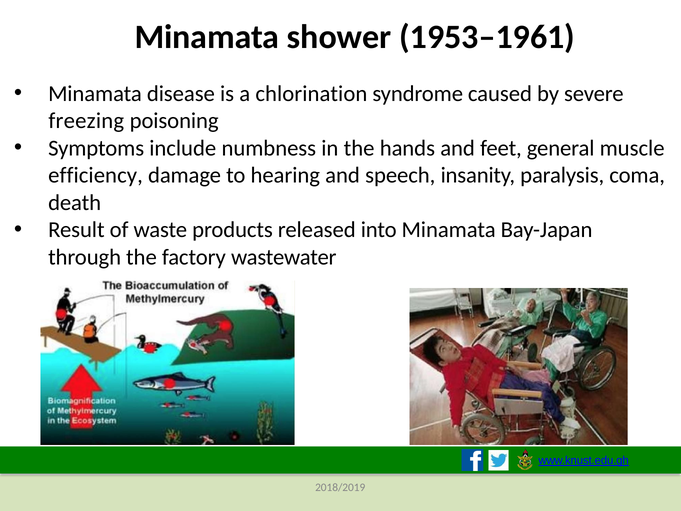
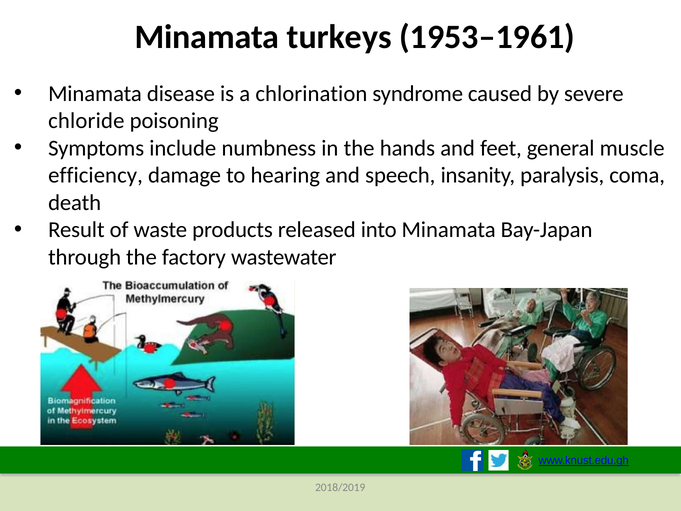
shower: shower -> turkeys
freezing: freezing -> chloride
